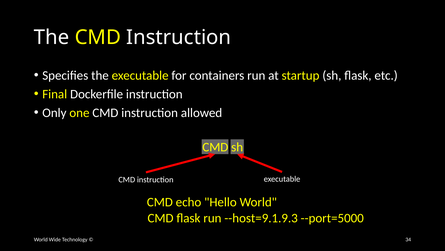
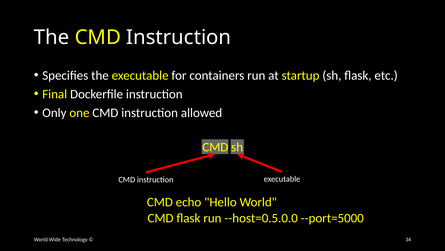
--host=9.1.9.3: --host=9.1.9.3 -> --host=0.5.0.0
